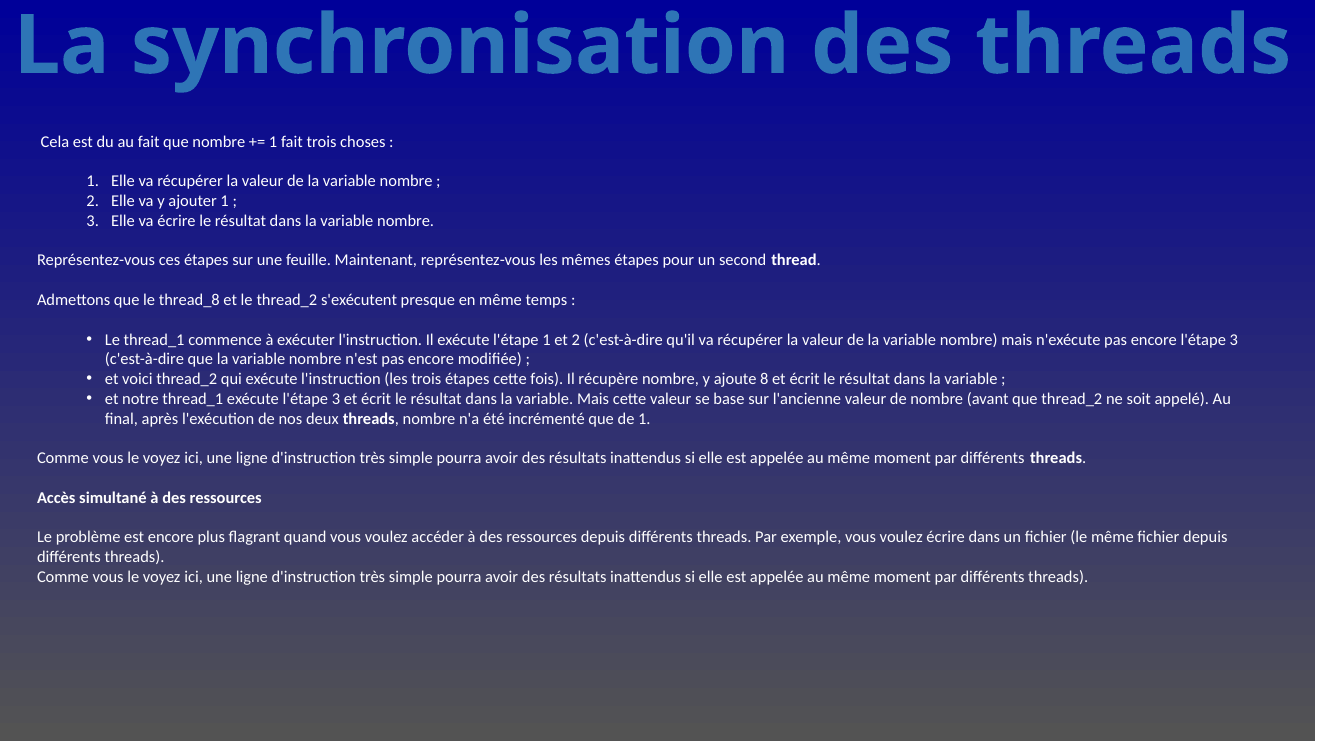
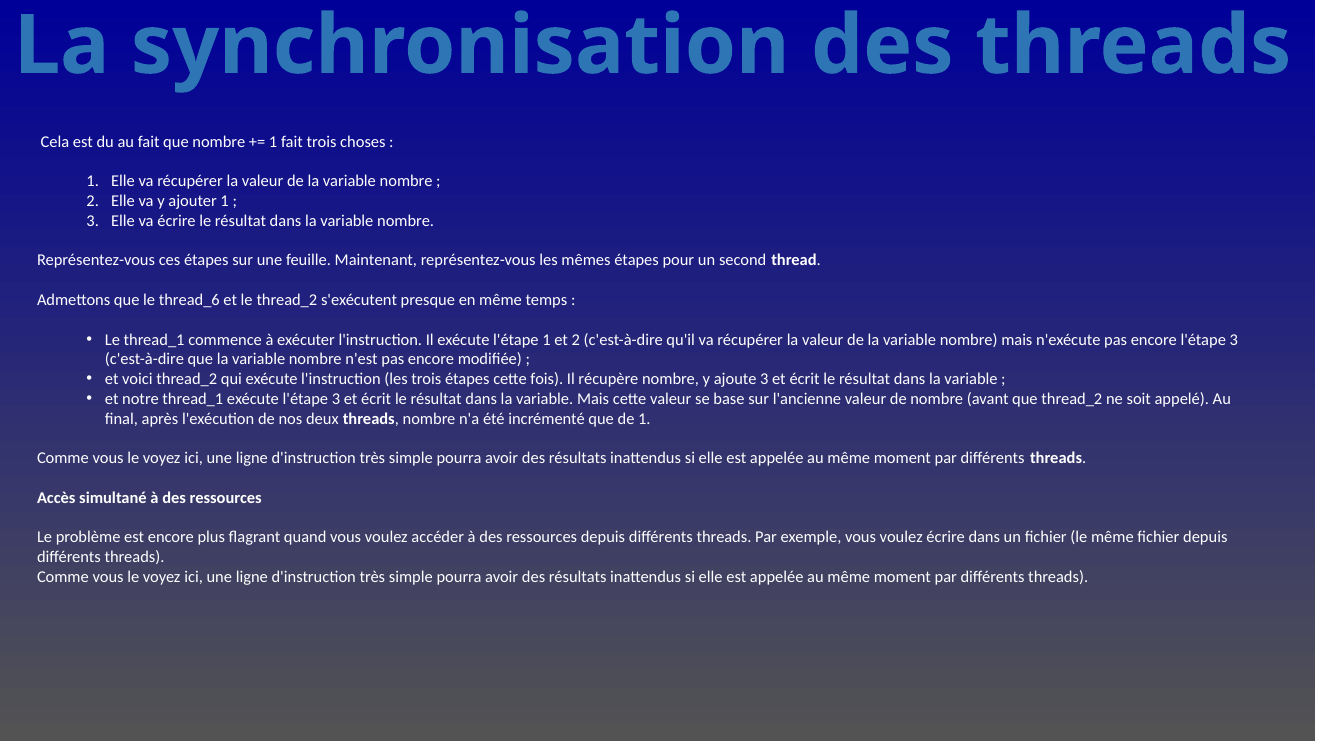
thread_8: thread_8 -> thread_6
ajoute 8: 8 -> 3
